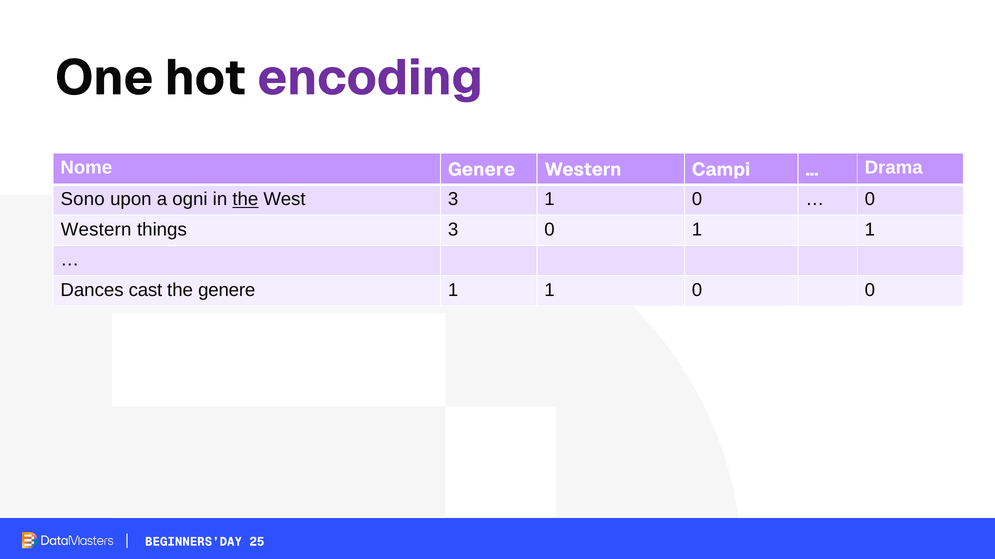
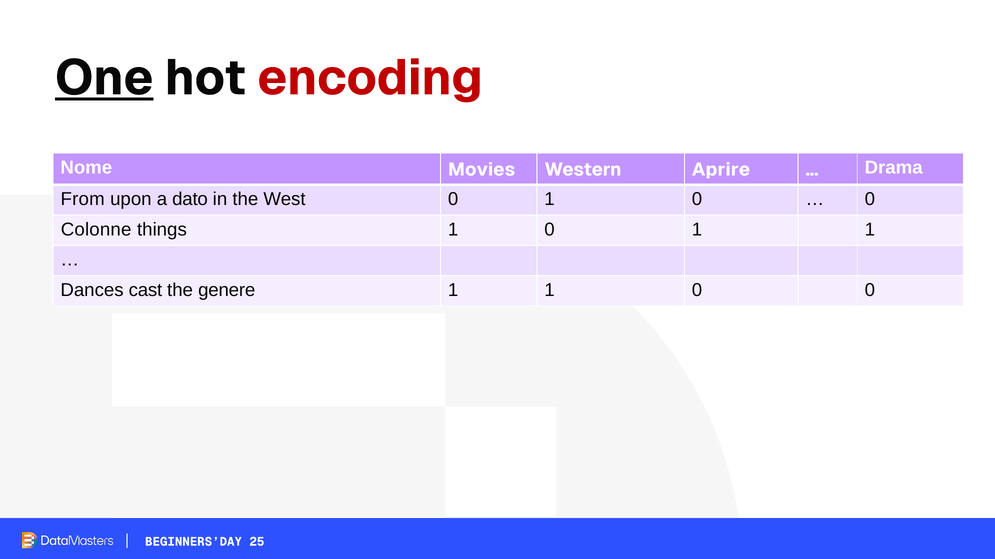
One underline: none -> present
encoding colour: purple -> red
Nome Genere: Genere -> Movies
Campi: Campi -> Aprire
Sono: Sono -> From
ogni: ogni -> dato
the at (245, 200) underline: present -> none
West 3: 3 -> 0
Western at (96, 230): Western -> Colonne
things 3: 3 -> 1
